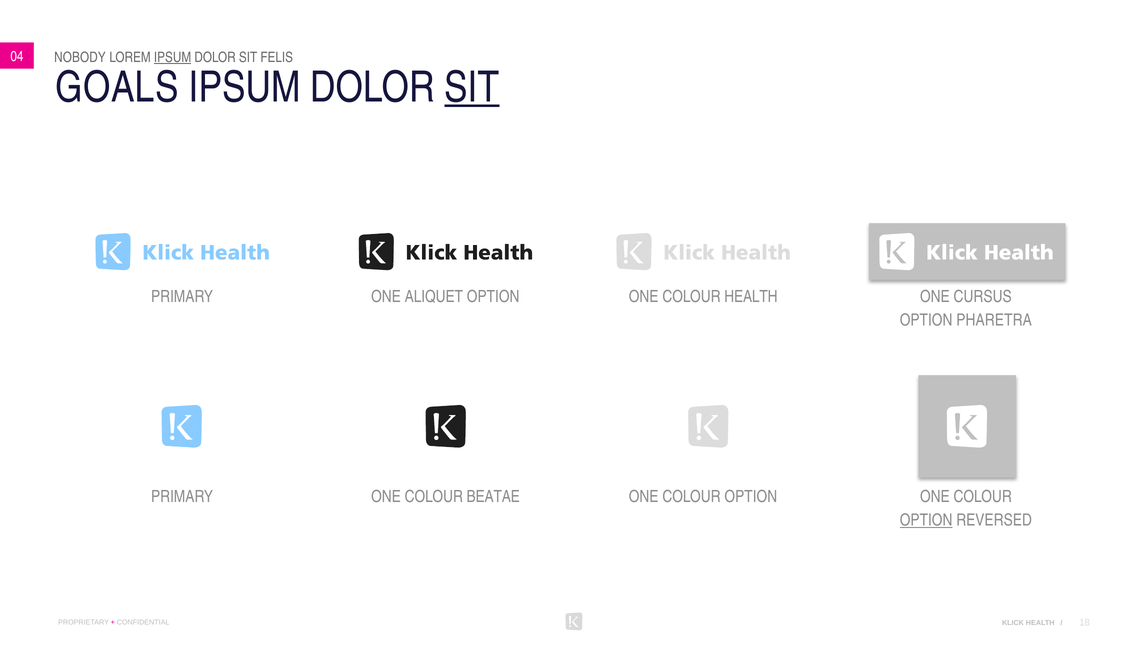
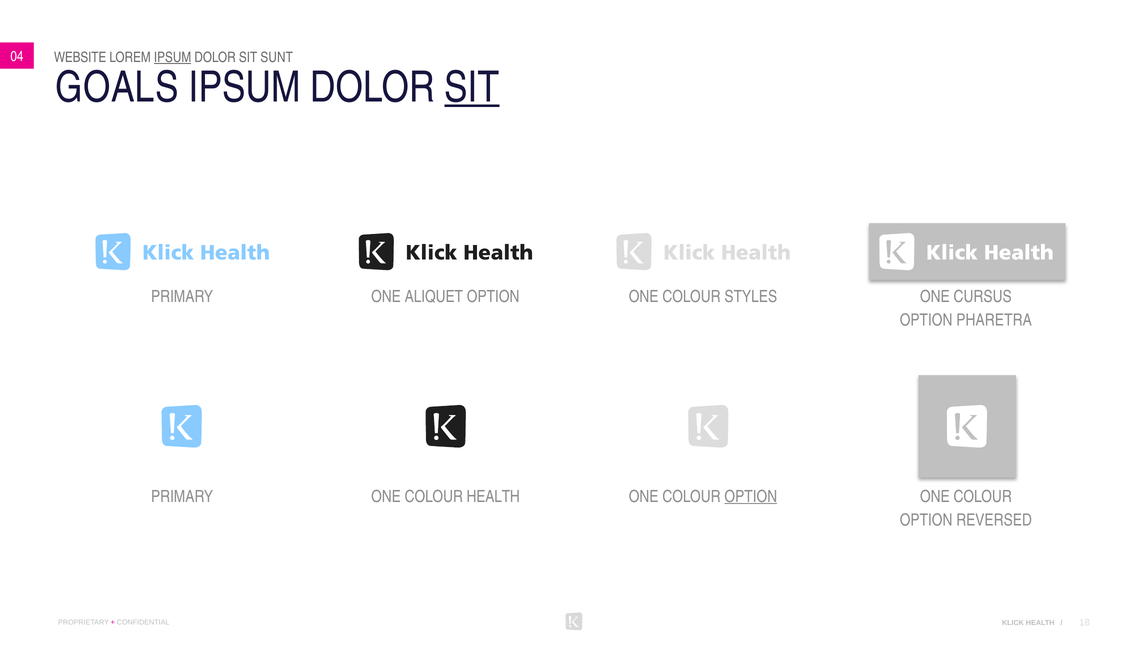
NOBODY: NOBODY -> WEBSITE
FELIS: FELIS -> SUNT
COLOUR HEALTH: HEALTH -> STYLES
COLOUR BEATAE: BEATAE -> HEALTH
OPTION at (751, 496) underline: none -> present
OPTION at (926, 520) underline: present -> none
